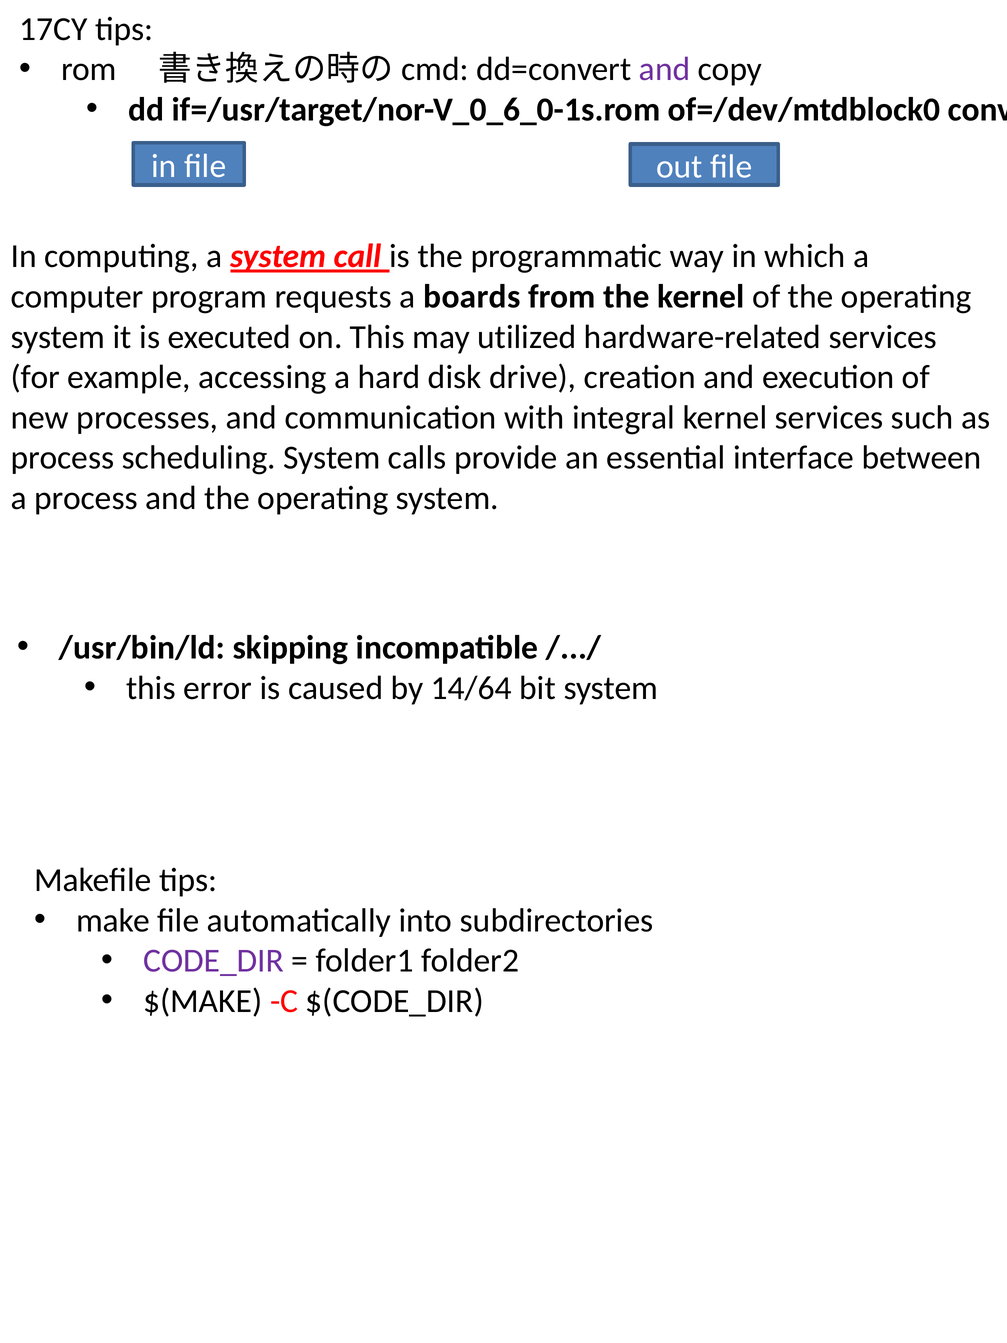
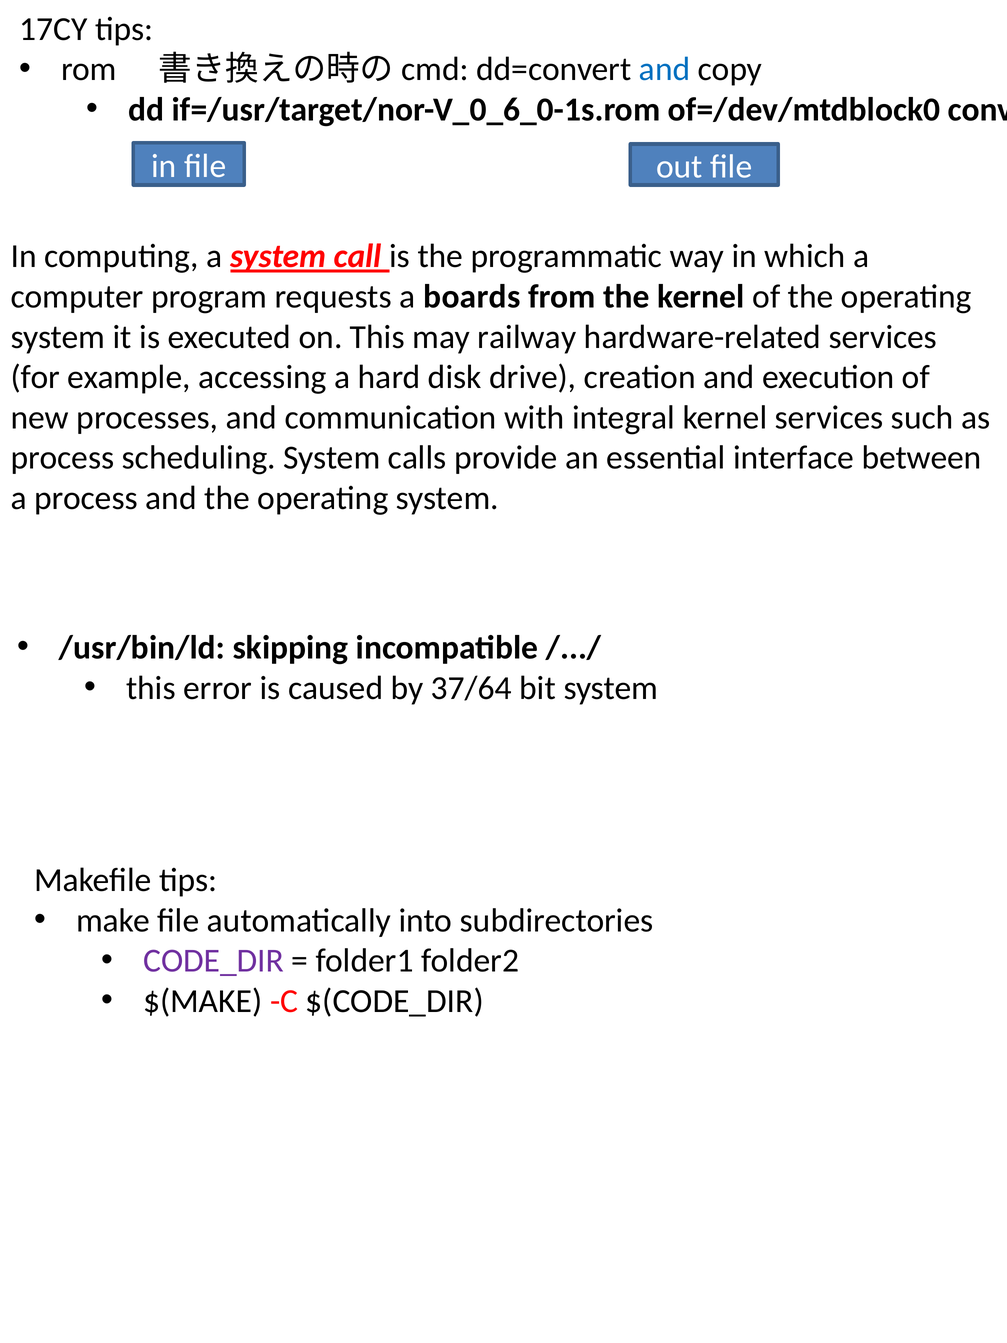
and at (665, 69) colour: purple -> blue
utilized: utilized -> railway
14/64: 14/64 -> 37/64
